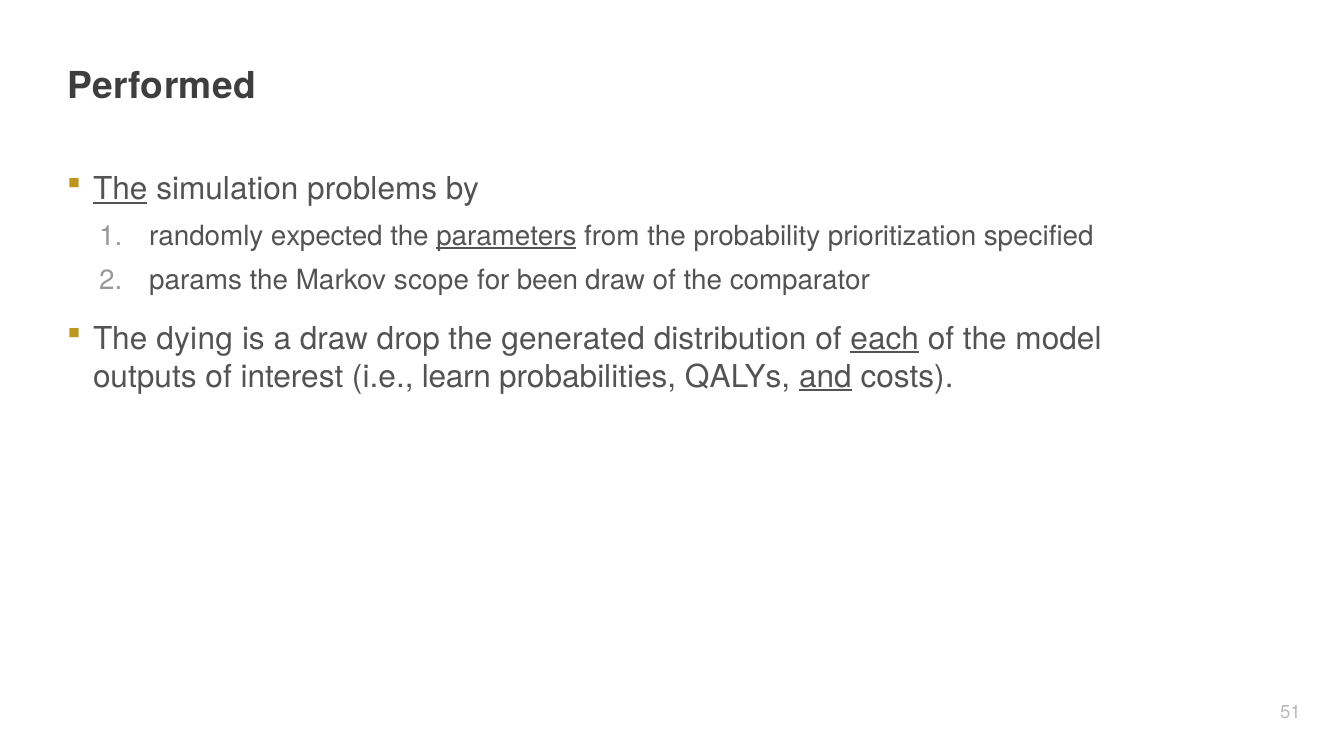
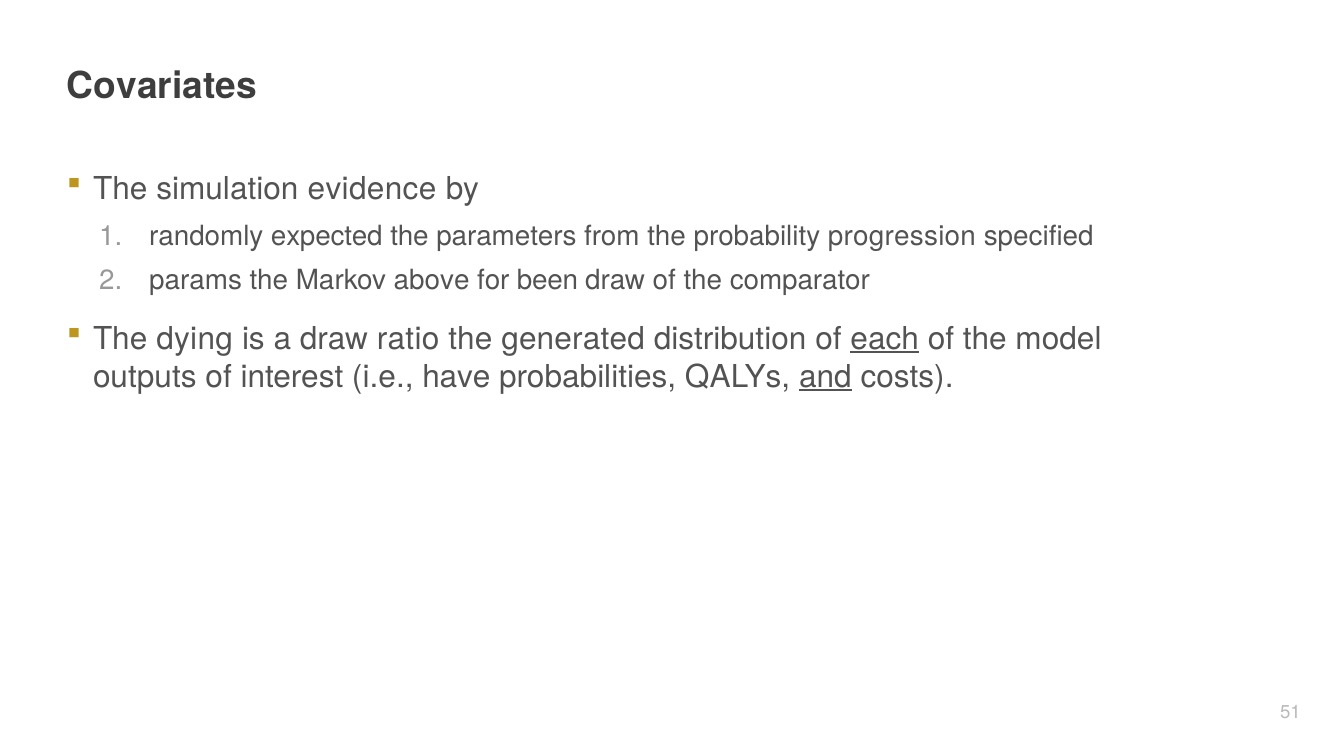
Performed: Performed -> Covariates
The at (120, 189) underline: present -> none
problems: problems -> evidence
parameters underline: present -> none
prioritization: prioritization -> progression
scope: scope -> above
drop: drop -> ratio
learn: learn -> have
